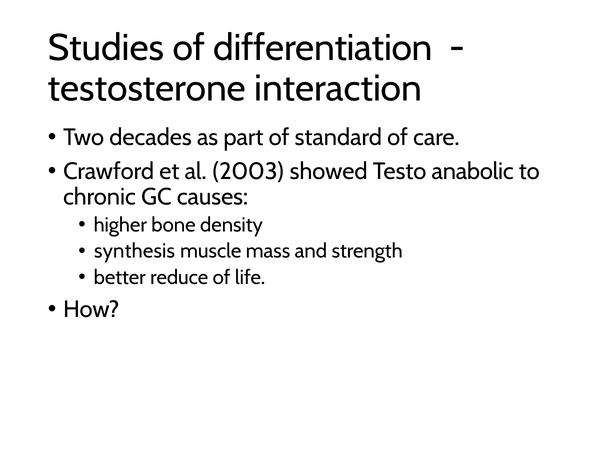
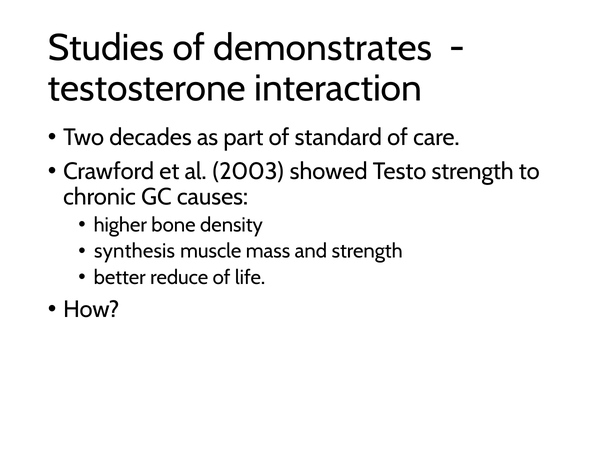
differentiation: differentiation -> demonstrates
Testo anabolic: anabolic -> strength
